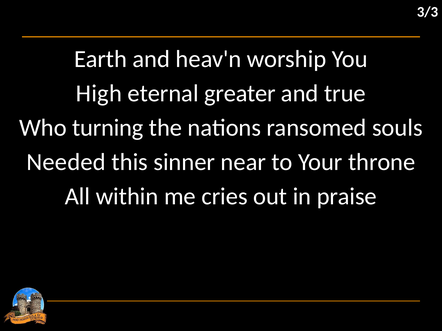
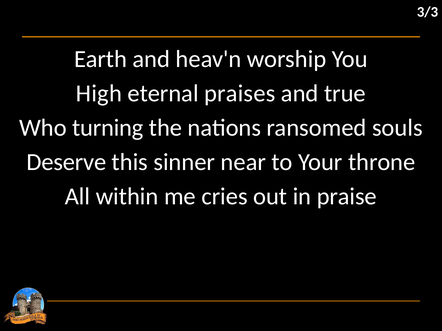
greater: greater -> praises
Needed: Needed -> Deserve
